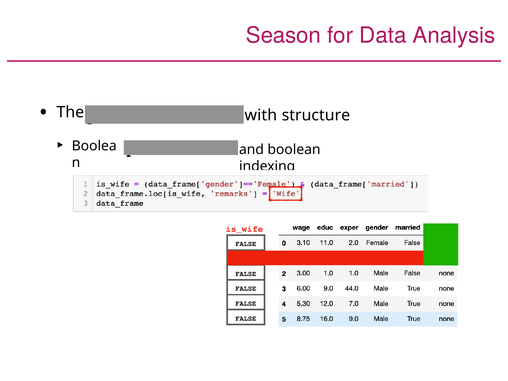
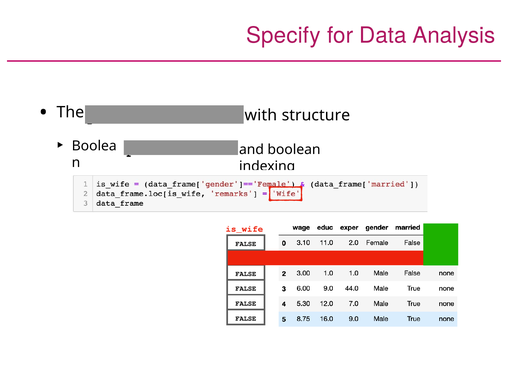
Season: Season -> Specify
